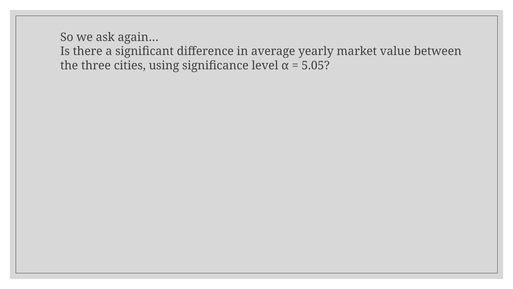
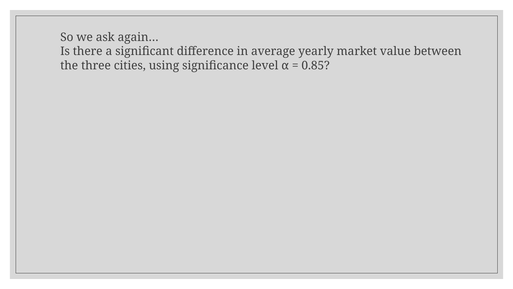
5.05: 5.05 -> 0.85
